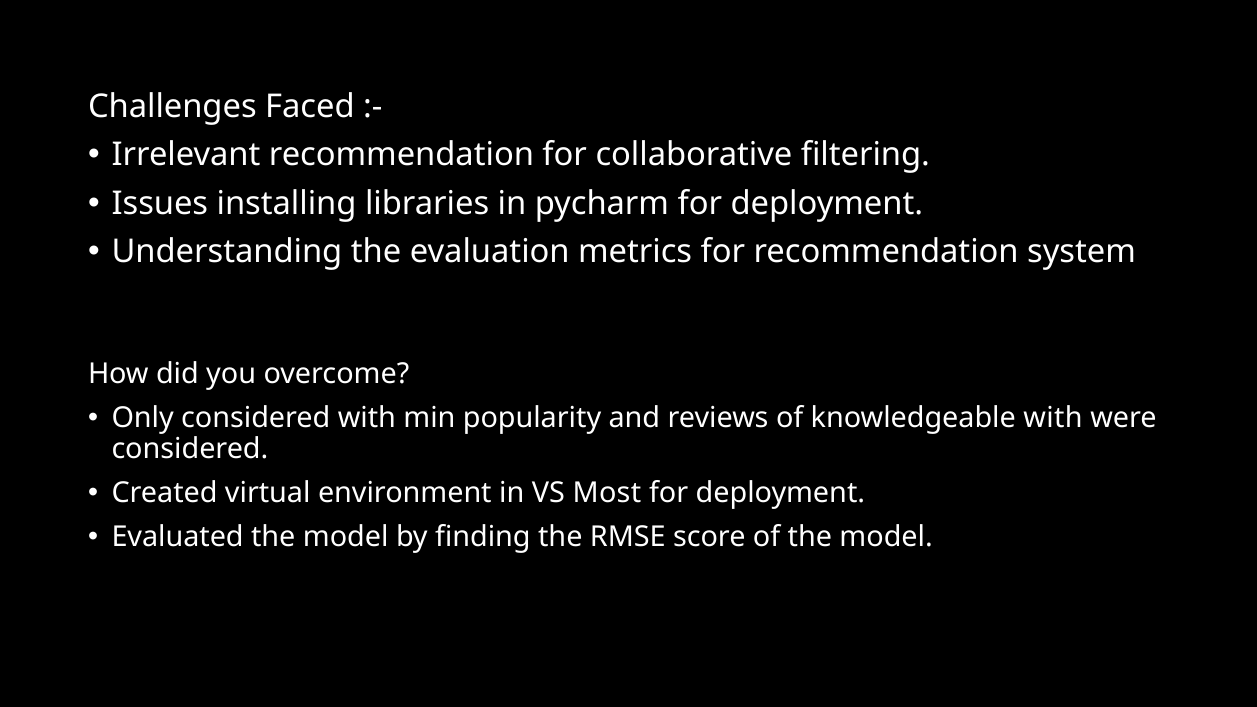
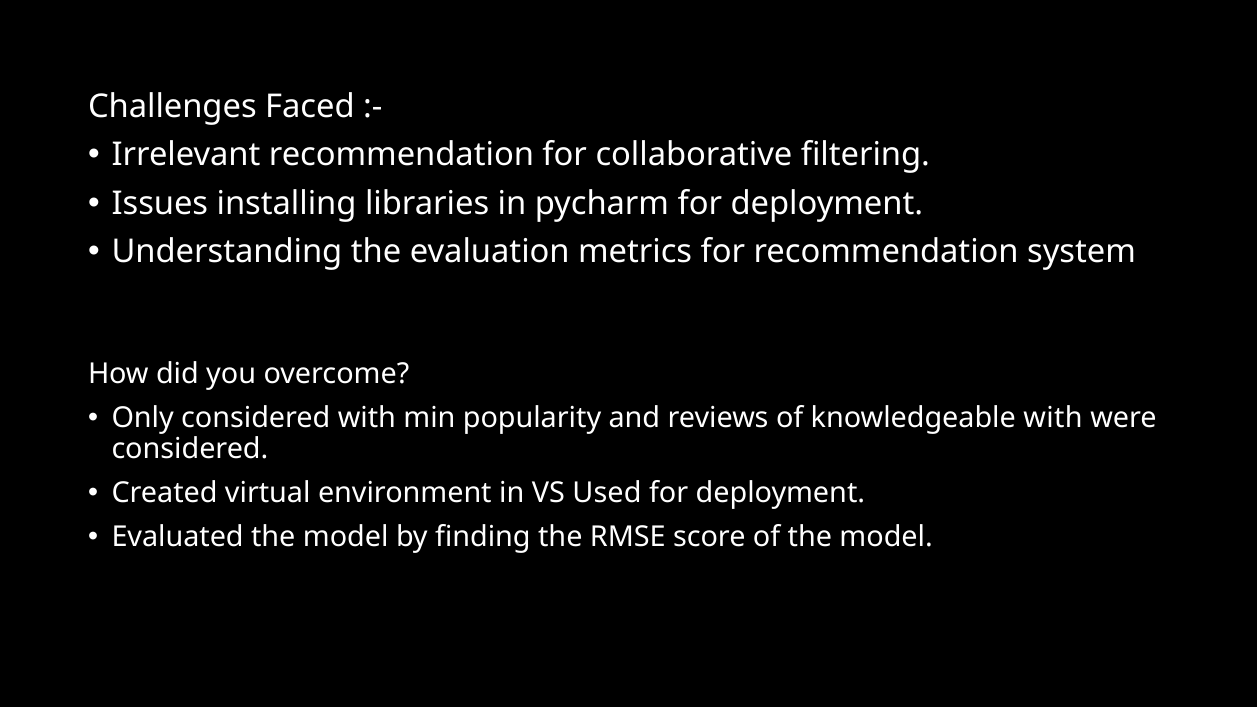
Most: Most -> Used
